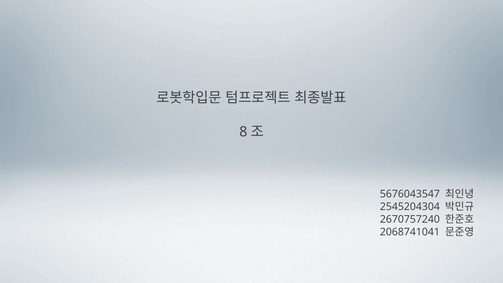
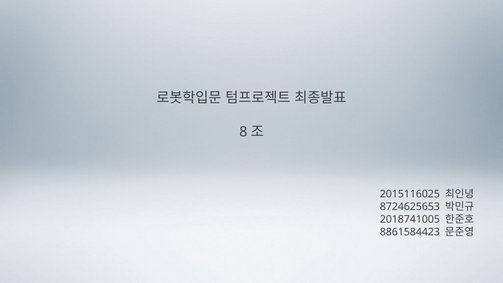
5676043547: 5676043547 -> 2015116025
2545204304: 2545204304 -> 8724625653
2670757240: 2670757240 -> 2018741005
2068741041: 2068741041 -> 8861584423
